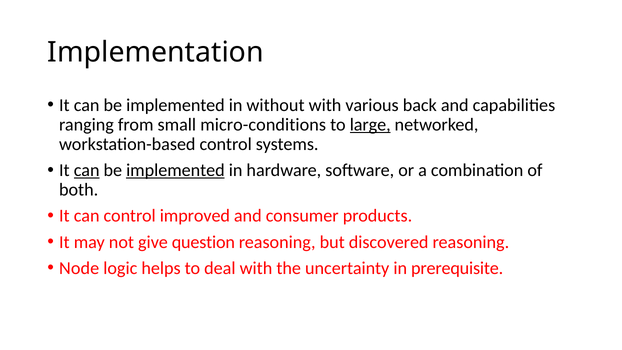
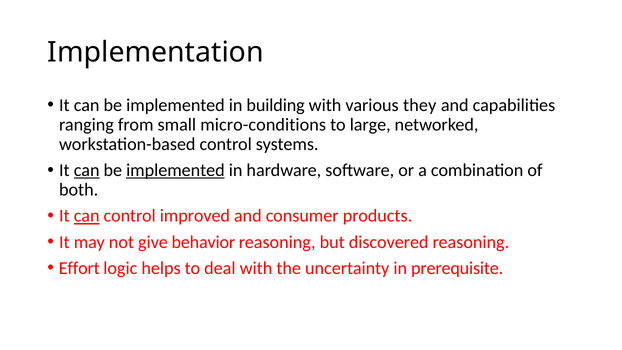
without: without -> building
back: back -> they
large underline: present -> none
can at (87, 216) underline: none -> present
question: question -> behavior
Node: Node -> Effort
